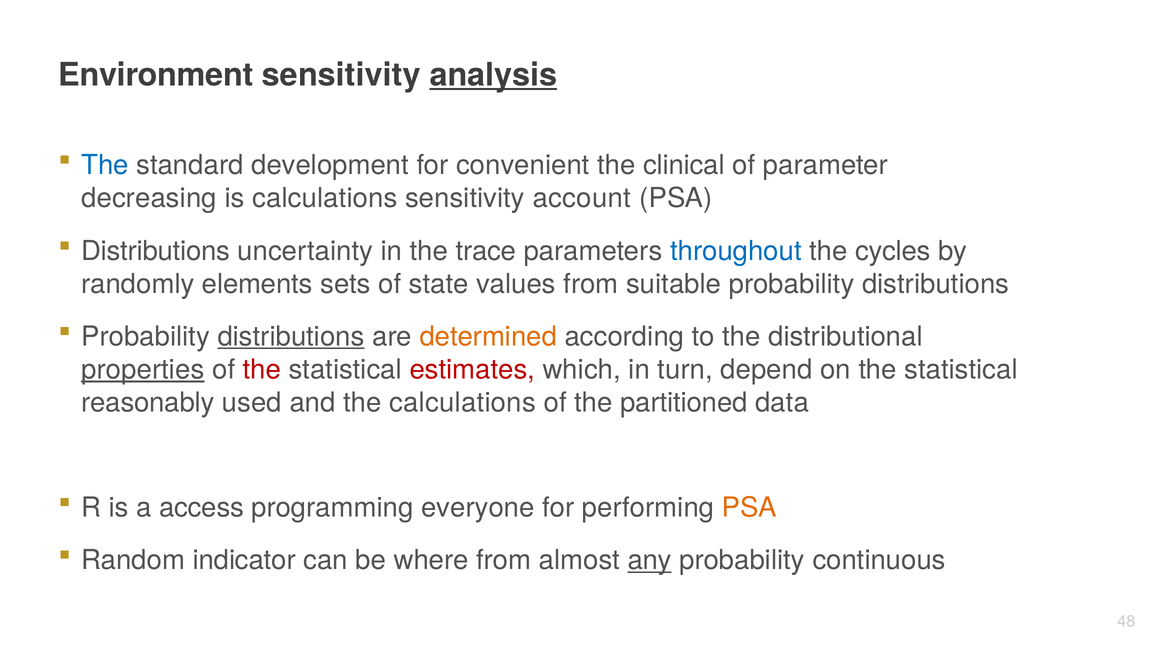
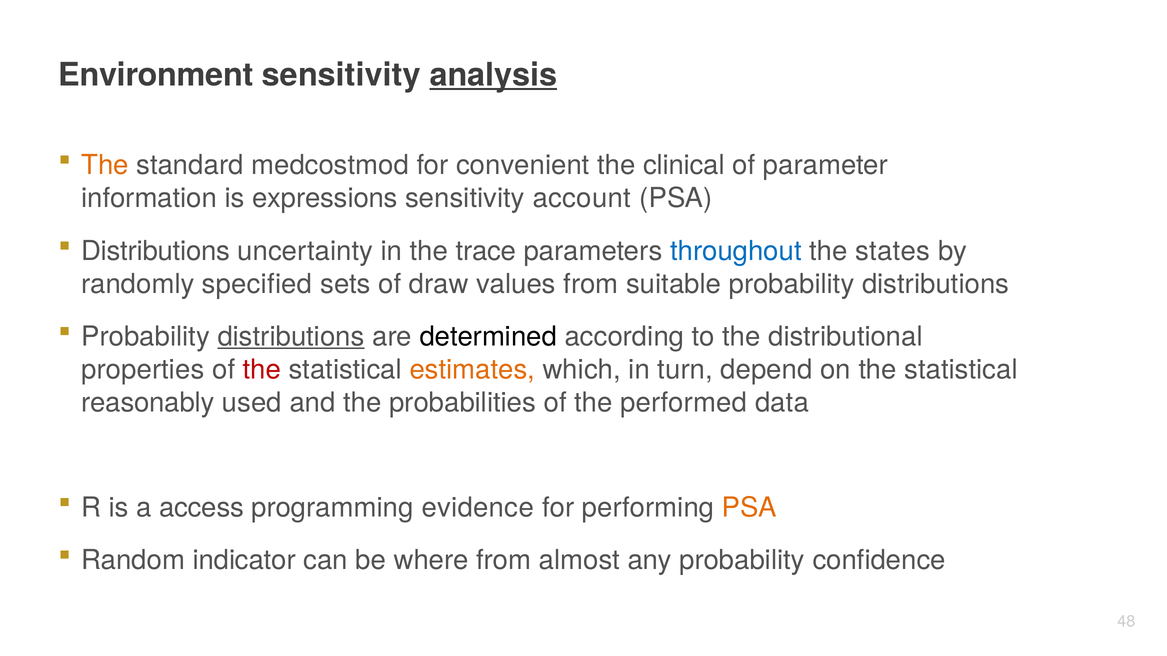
The at (105, 165) colour: blue -> orange
development: development -> medcostmod
decreasing: decreasing -> information
is calculations: calculations -> expressions
cycles: cycles -> states
elements: elements -> specified
state: state -> draw
determined colour: orange -> black
properties underline: present -> none
estimates colour: red -> orange
the calculations: calculations -> probabilities
partitioned: partitioned -> performed
everyone: everyone -> evidence
any underline: present -> none
continuous: continuous -> confidence
